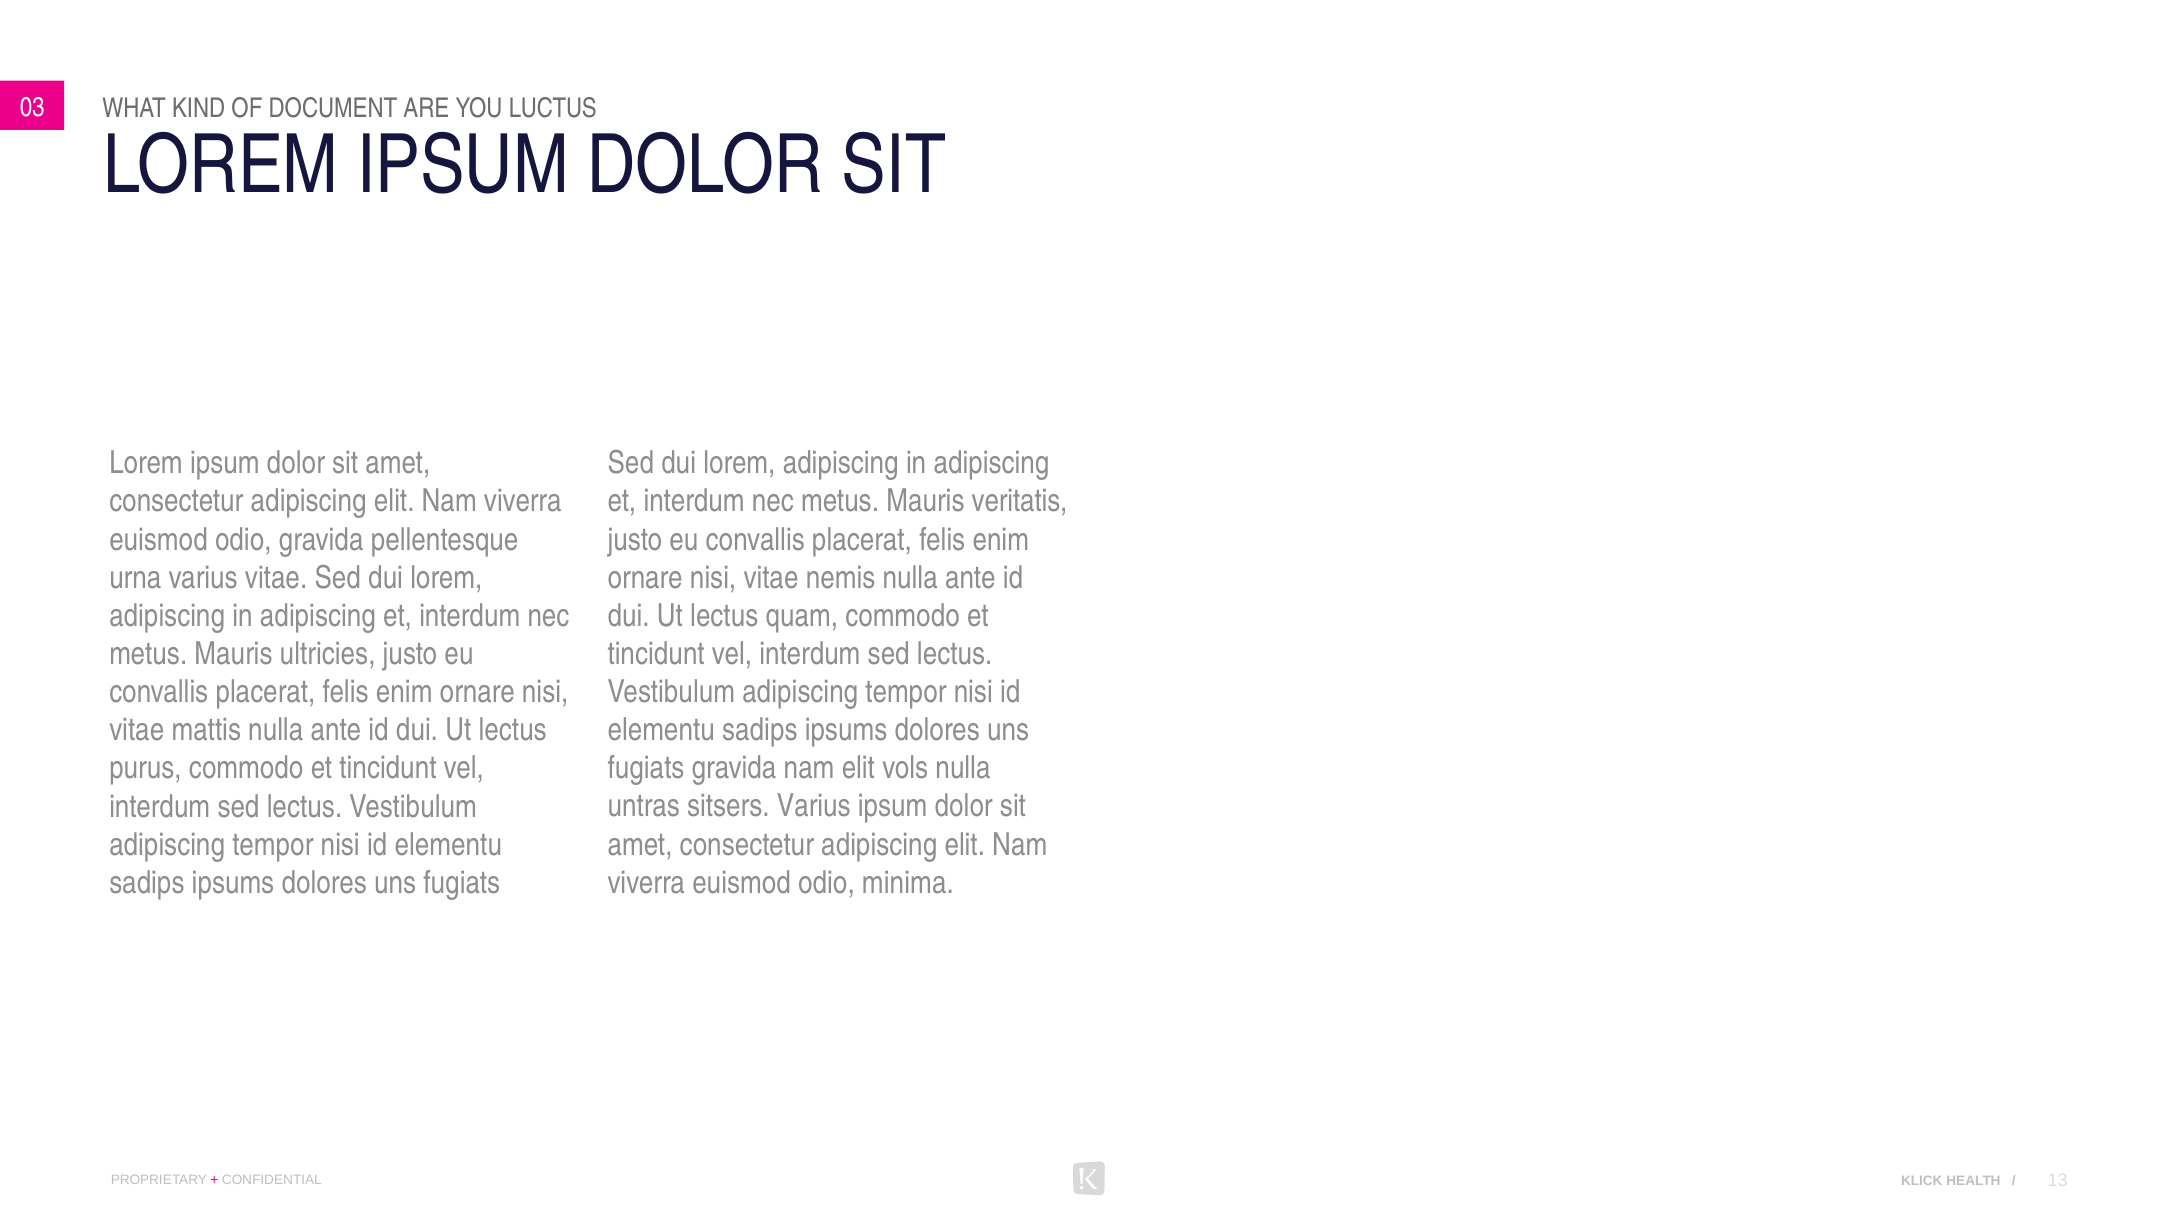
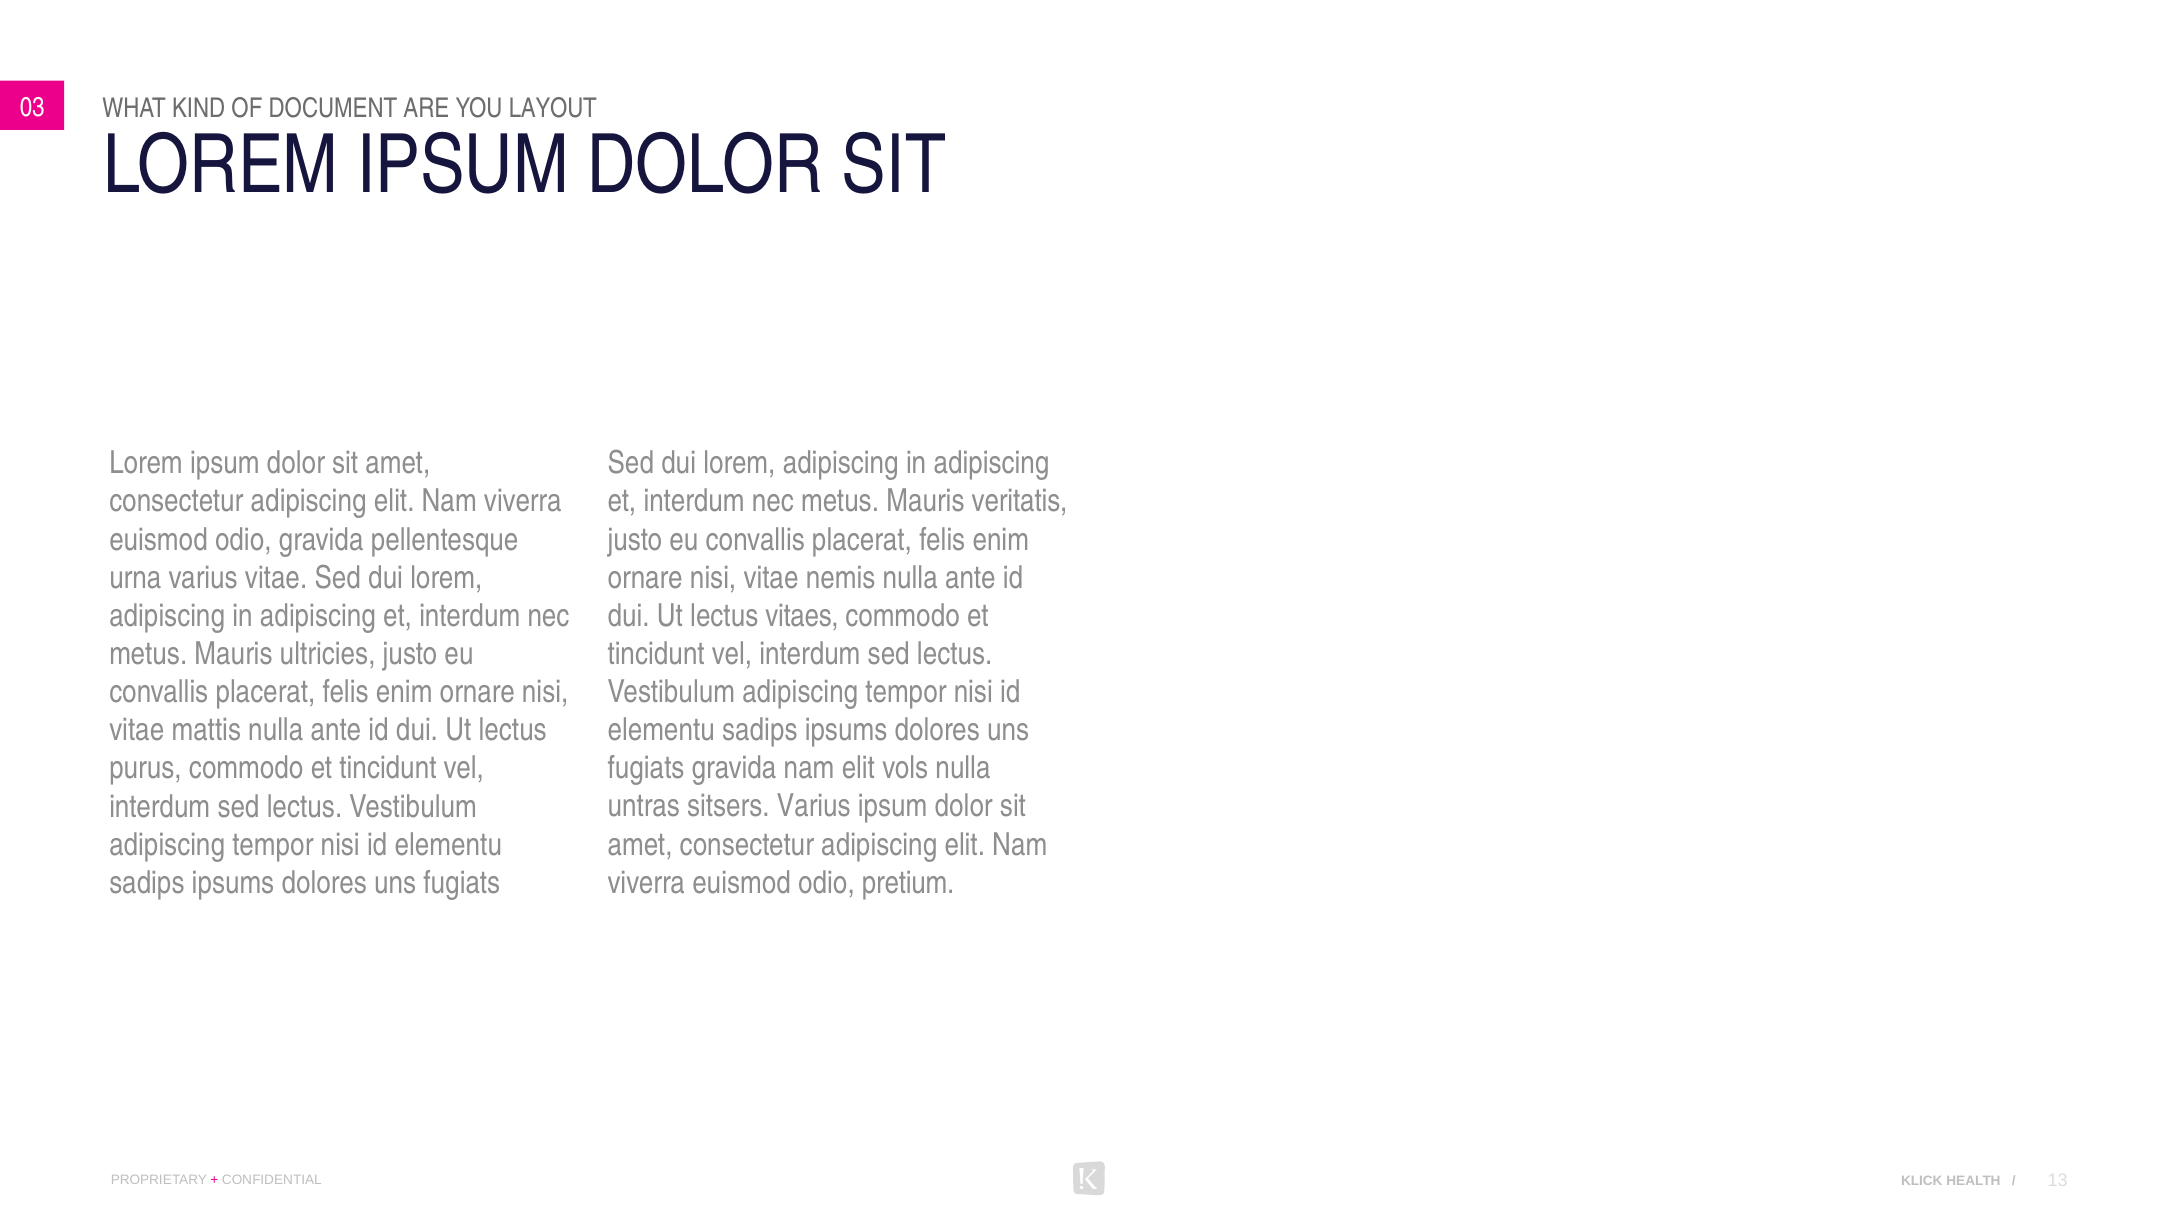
LUCTUS: LUCTUS -> LAYOUT
quam: quam -> vitaes
minima: minima -> pretium
